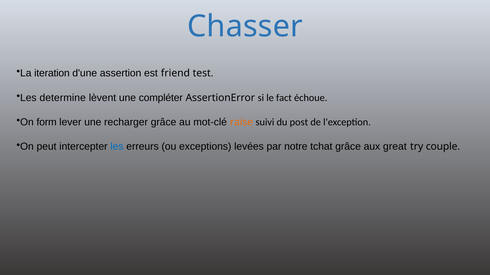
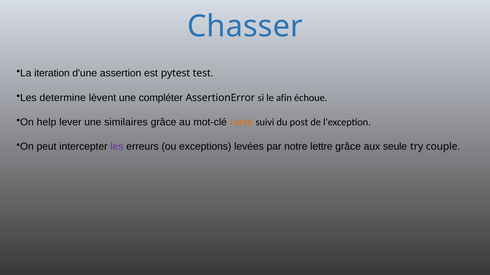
friend: friend -> pytest
fact: fact -> afin
form: form -> help
recharger: recharger -> similaires
les at (117, 147) colour: blue -> purple
tchat: tchat -> lettre
great: great -> seule
